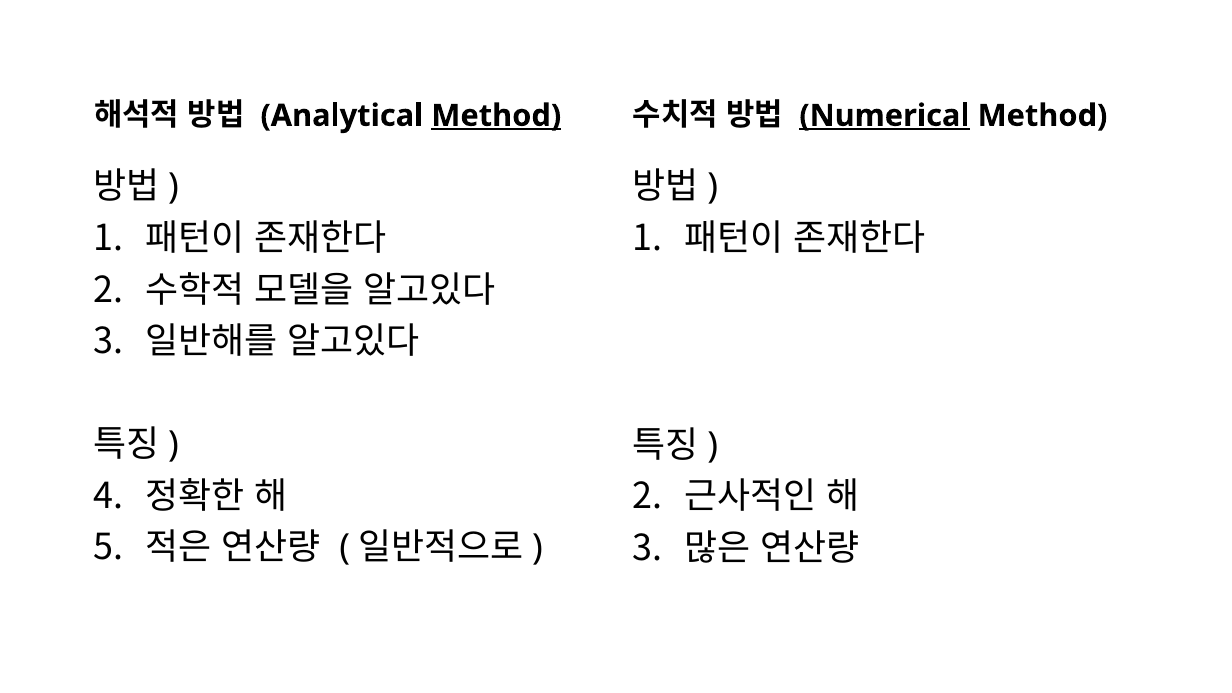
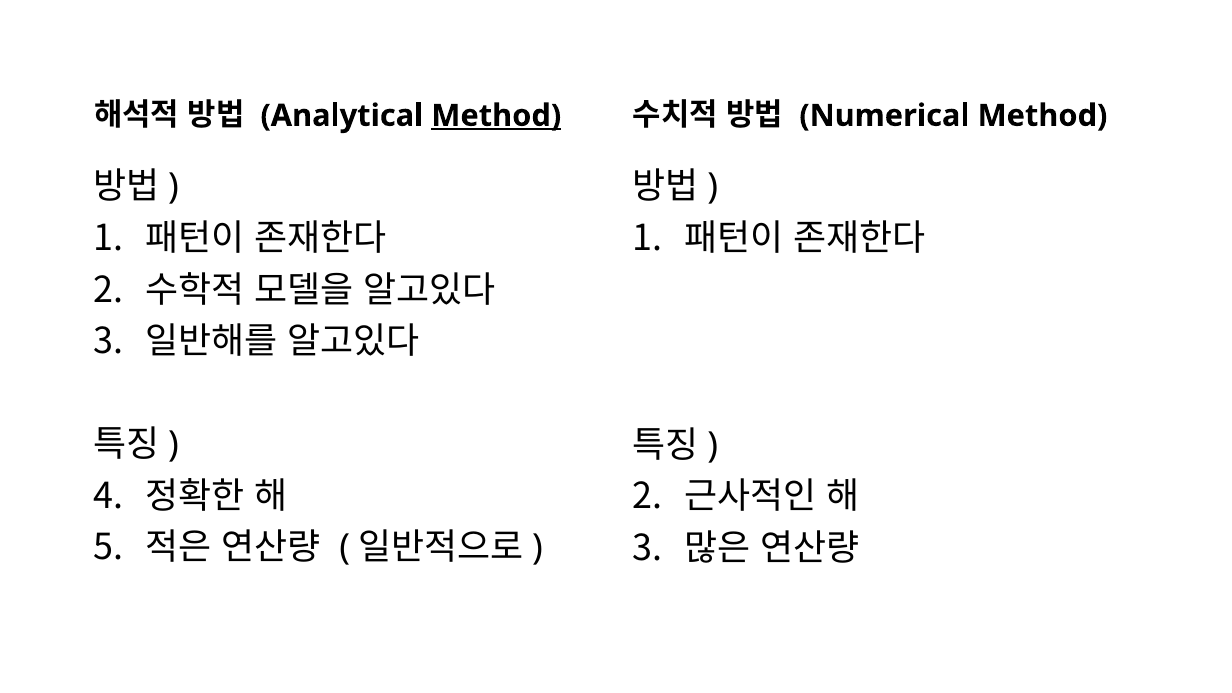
Numerical underline: present -> none
